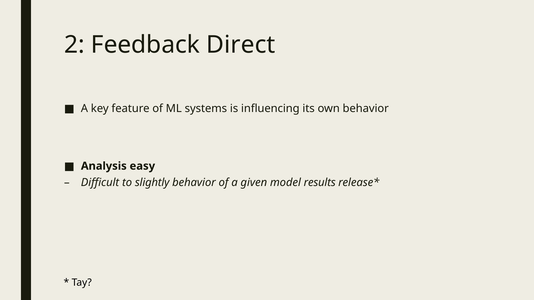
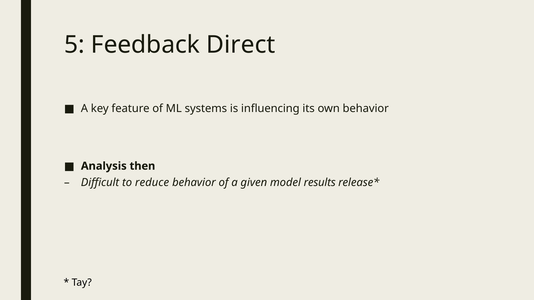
2: 2 -> 5
easy: easy -> then
slightly: slightly -> reduce
